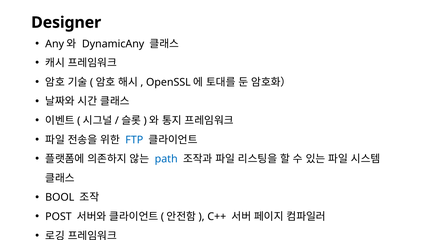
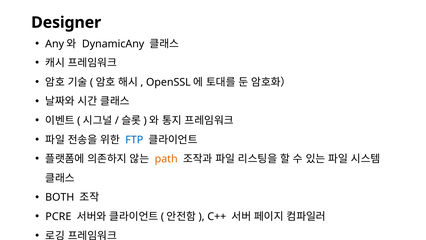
path colour: blue -> orange
BOOL: BOOL -> BOTH
POST: POST -> PCRE
